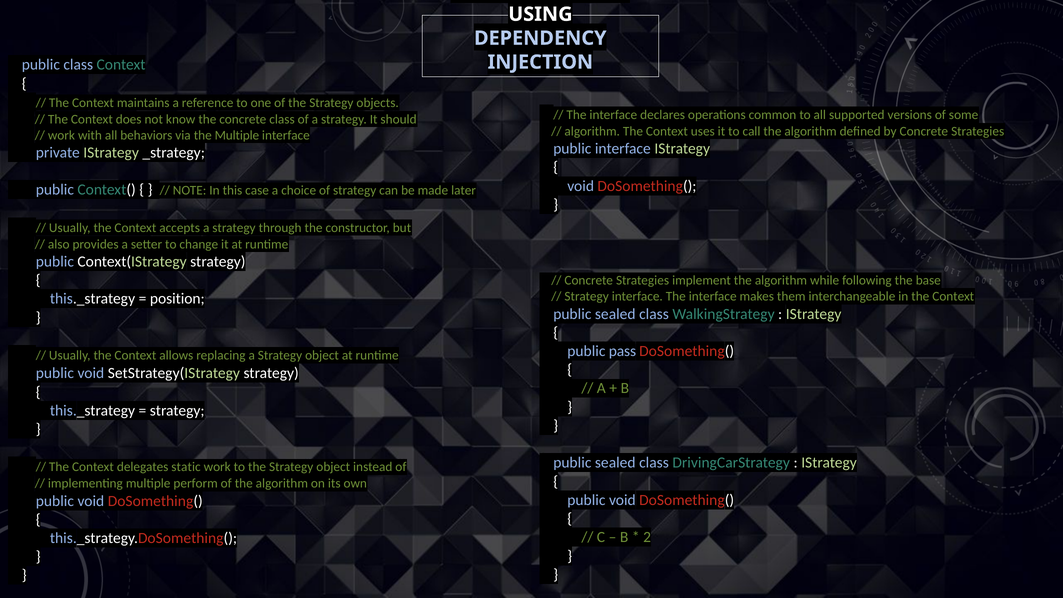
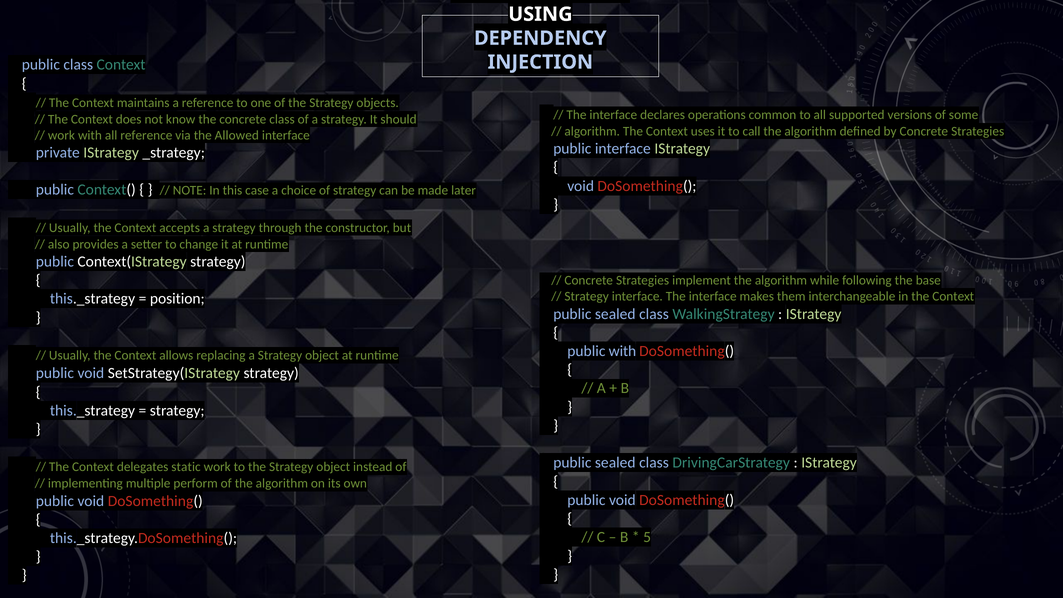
all behaviors: behaviors -> reference
the Multiple: Multiple -> Allowed
public pass: pass -> with
2: 2 -> 5
